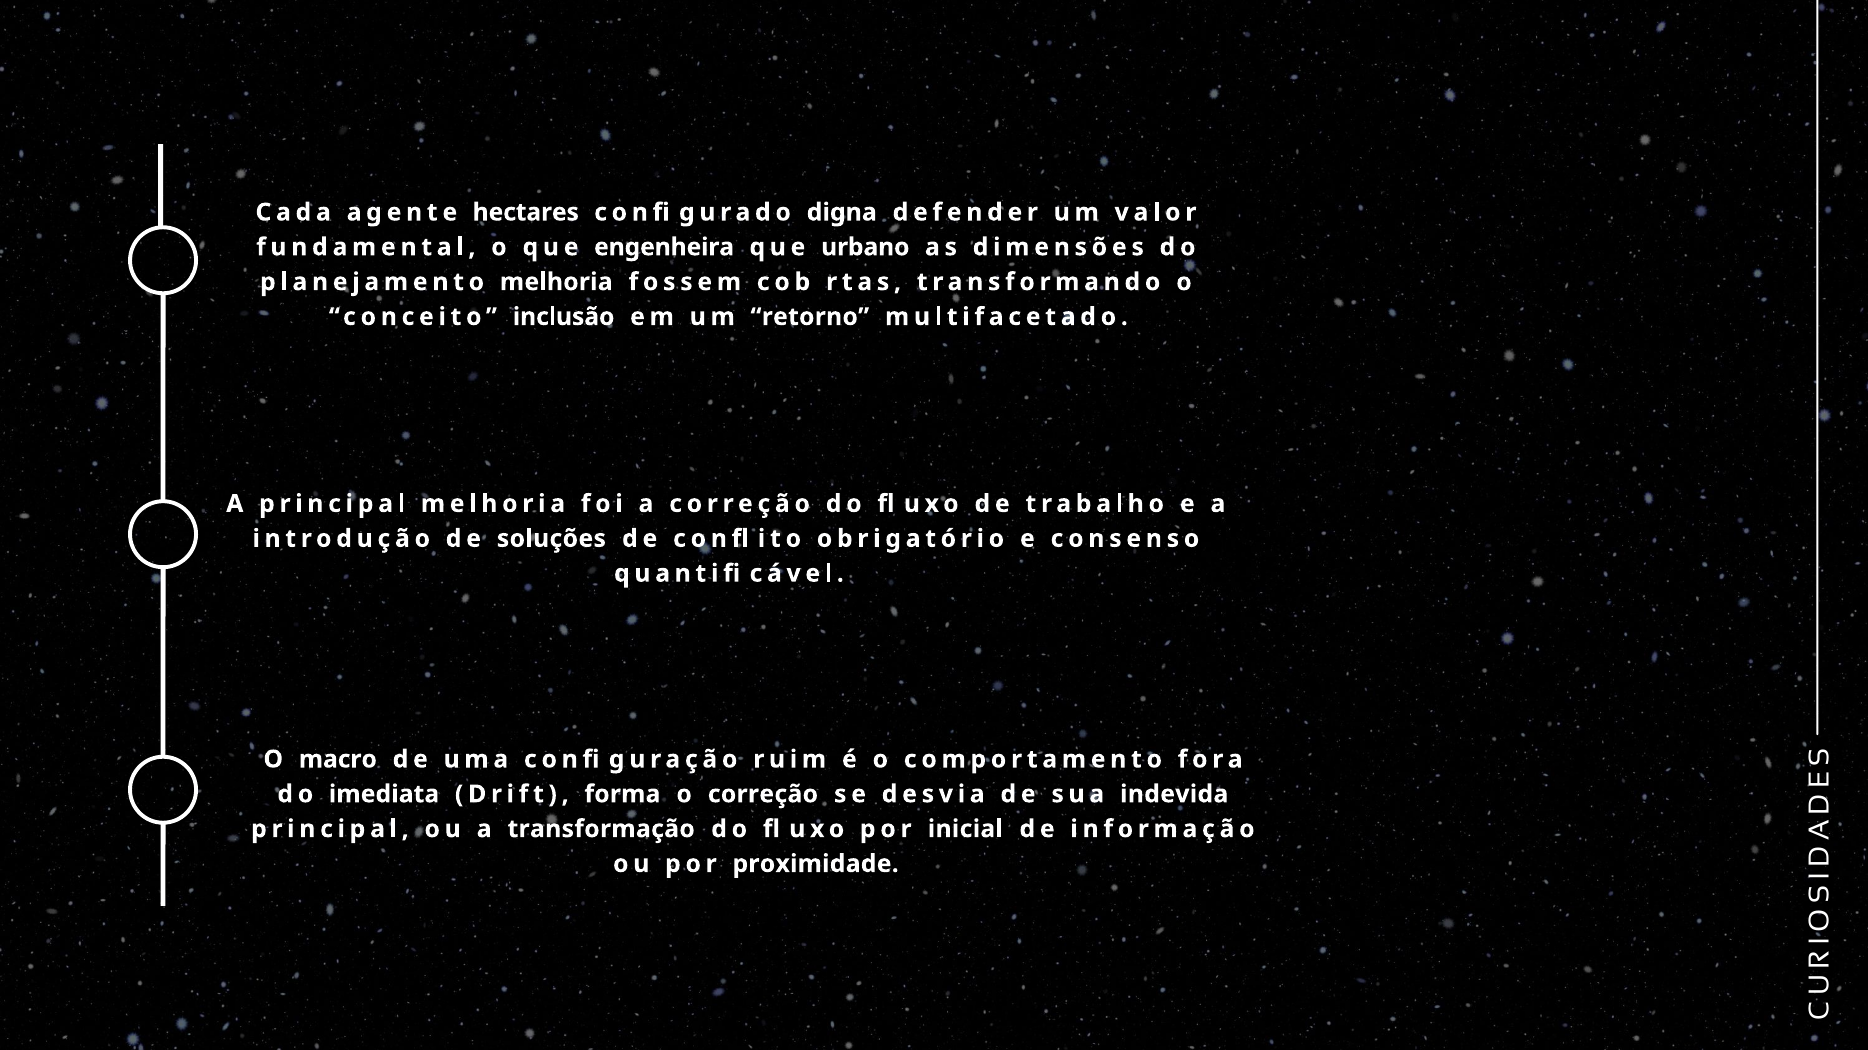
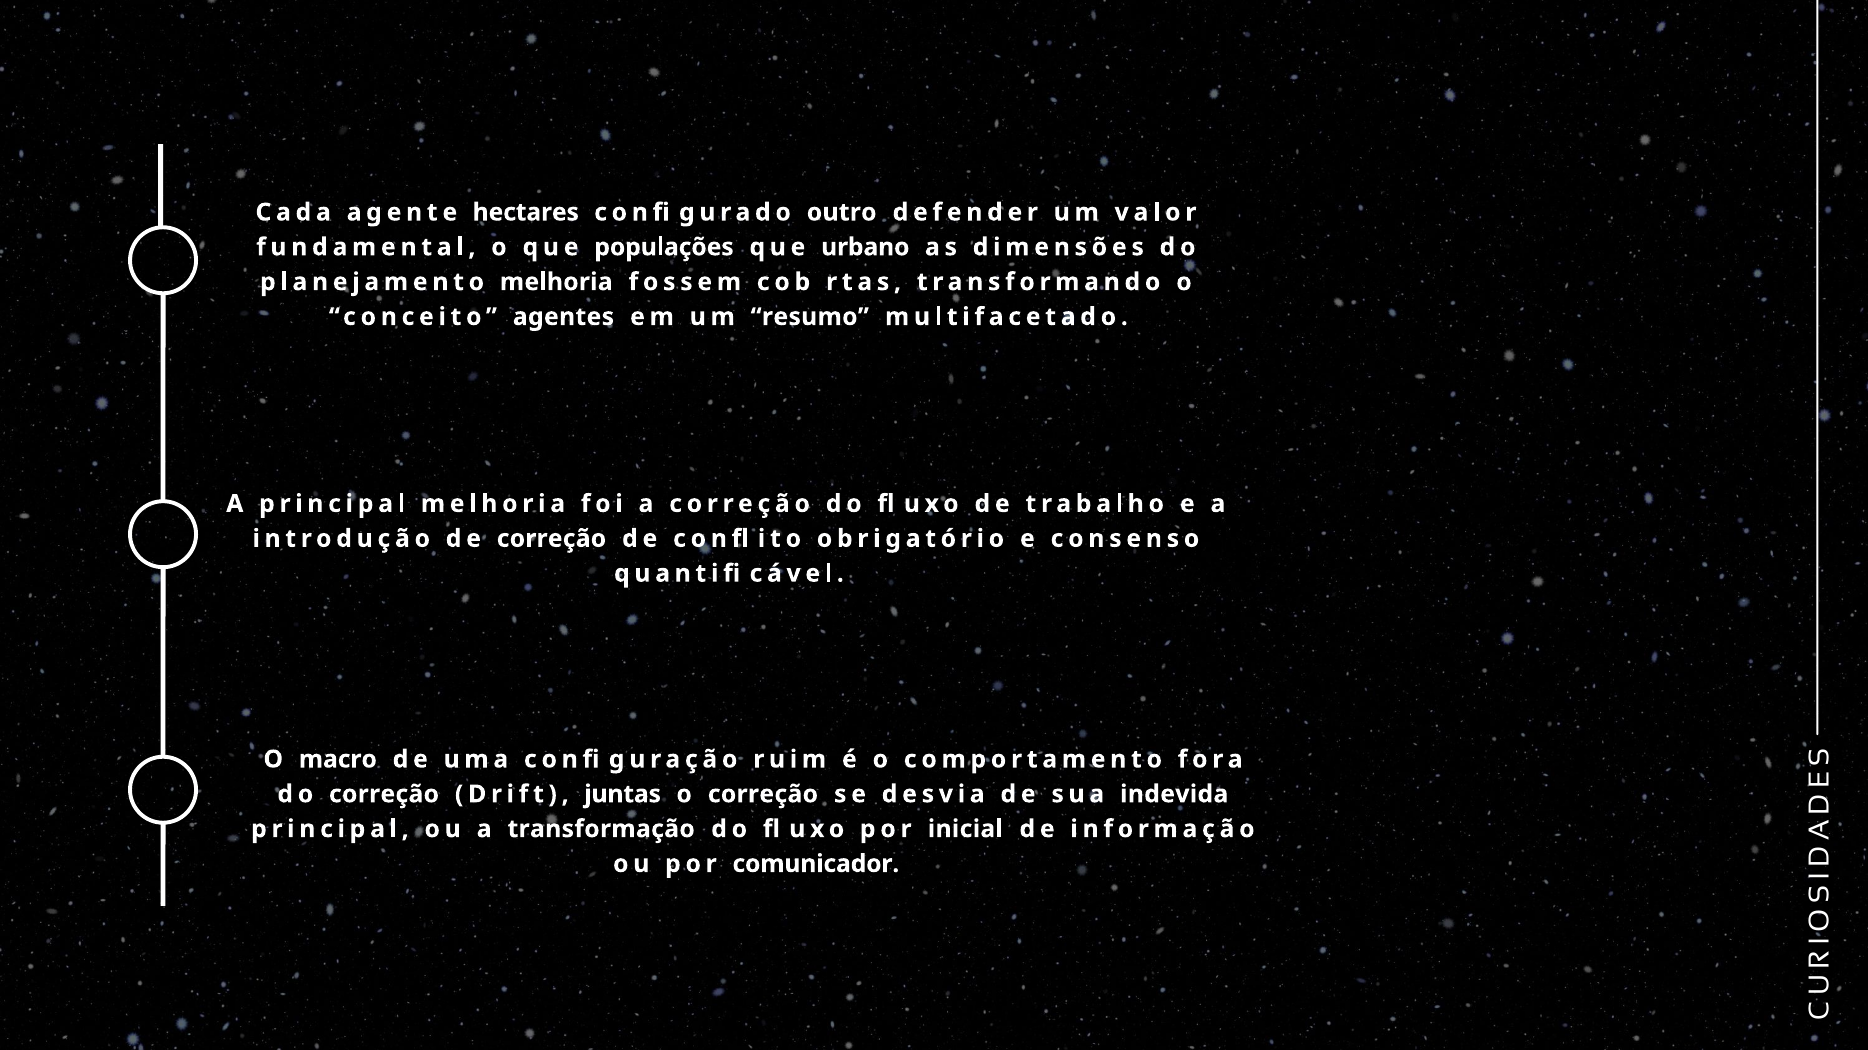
digna: digna -> outro
engenheira: engenheira -> populações
inclusão: inclusão -> agentes
retorno: retorno -> resumo
de soluções: soluções -> correção
do imediata: imediata -> correção
forma: forma -> juntas
proximidade: proximidade -> comunicador
